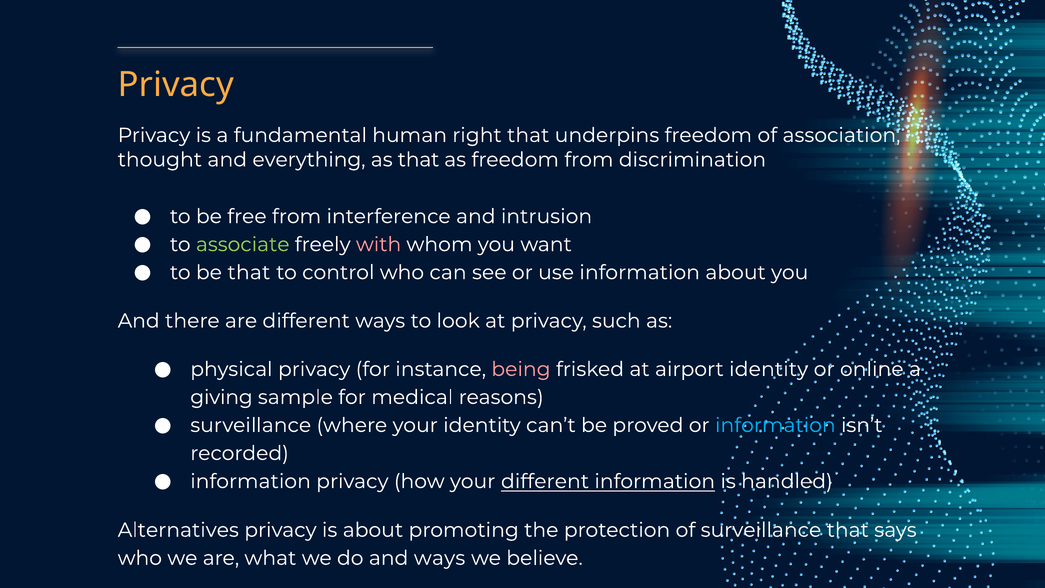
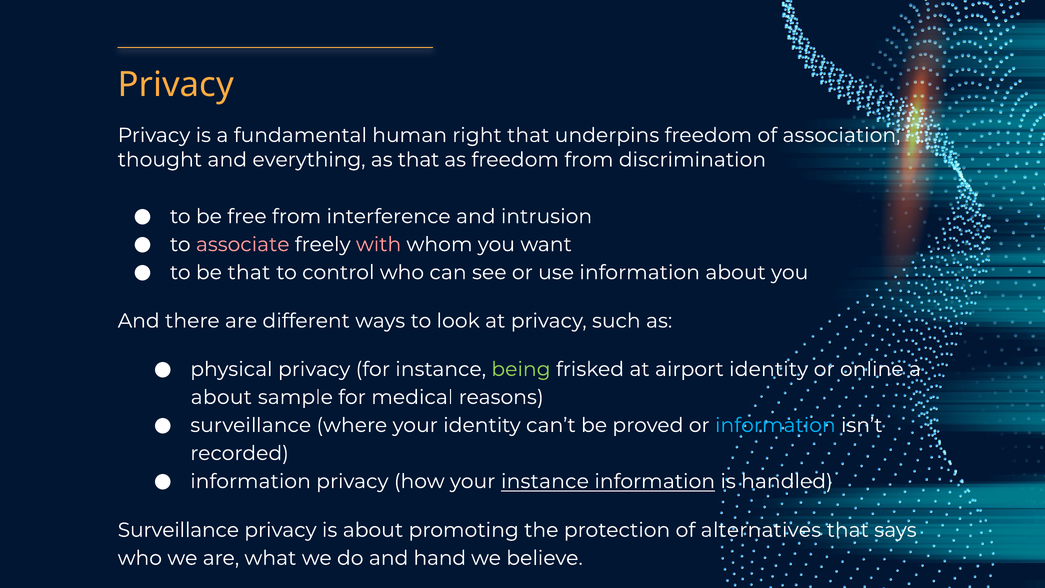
associate colour: light green -> pink
being colour: pink -> light green
giving at (221, 397): giving -> about
your different: different -> instance
Alternatives at (178, 530): Alternatives -> Surveillance
of surveillance: surveillance -> alternatives
and ways: ways -> hand
